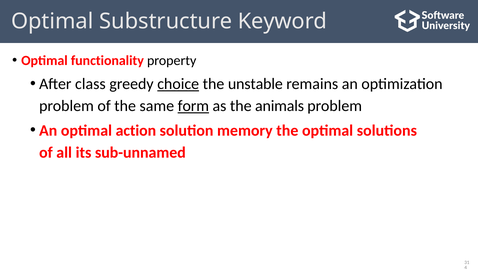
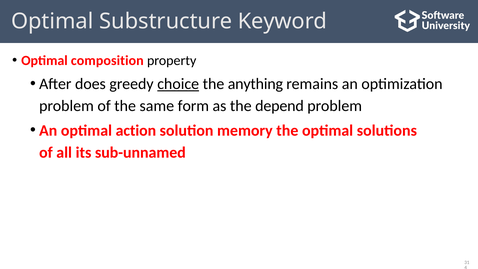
functionality: functionality -> composition
class: class -> does
unstable: unstable -> anything
form underline: present -> none
animals: animals -> depend
